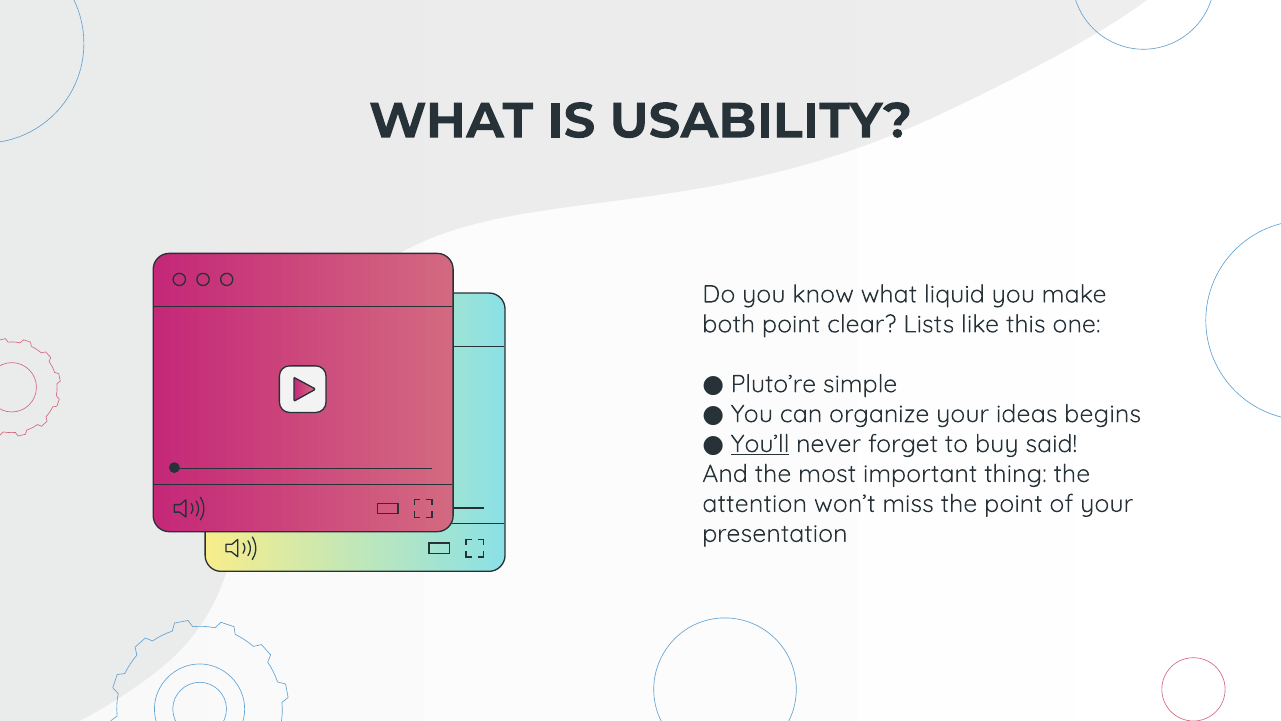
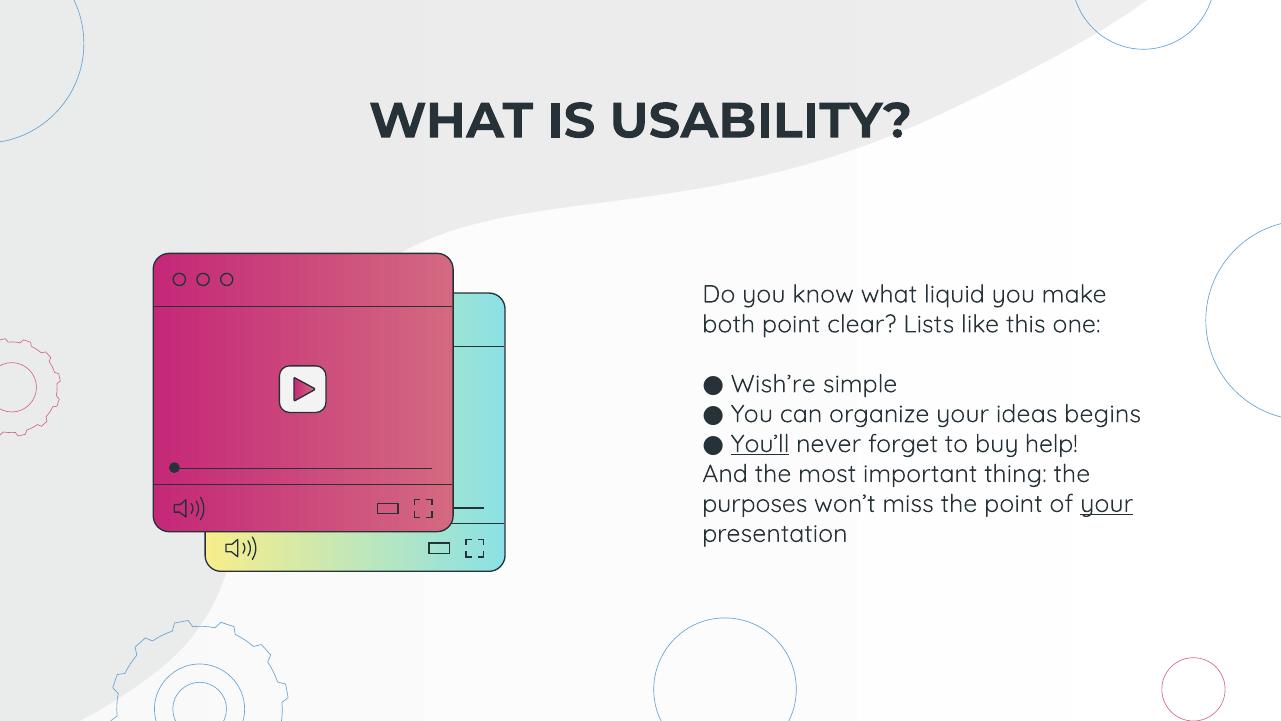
Pluto’re: Pluto’re -> Wish’re
said: said -> help
attention: attention -> purposes
your at (1107, 504) underline: none -> present
